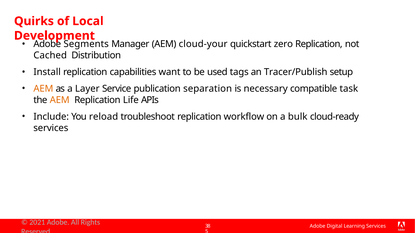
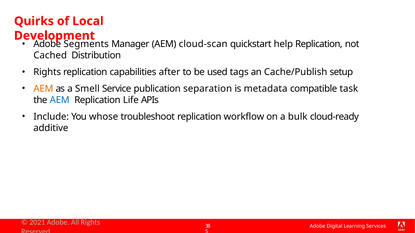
cloud-your: cloud-your -> cloud-scan
zero: zero -> help
Install at (47, 72): Install -> Rights
want: want -> after
Tracer/Publish: Tracer/Publish -> Cache/Publish
Layer: Layer -> Smell
necessary: necessary -> metadata
AEM at (60, 100) colour: orange -> blue
reload: reload -> whose
services at (51, 128): services -> additive
